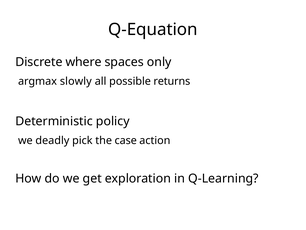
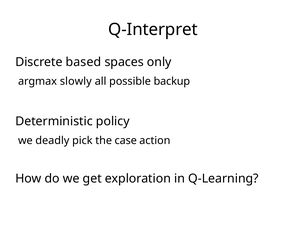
Q-Equation: Q-Equation -> Q-Interpret
where: where -> based
returns: returns -> backup
